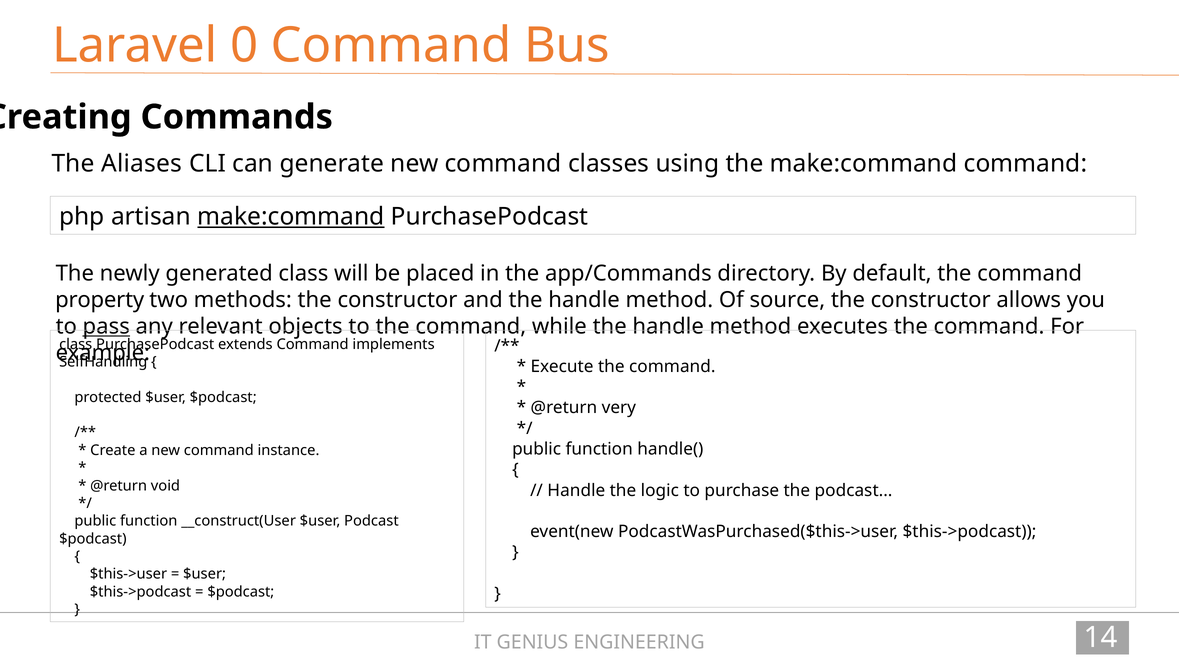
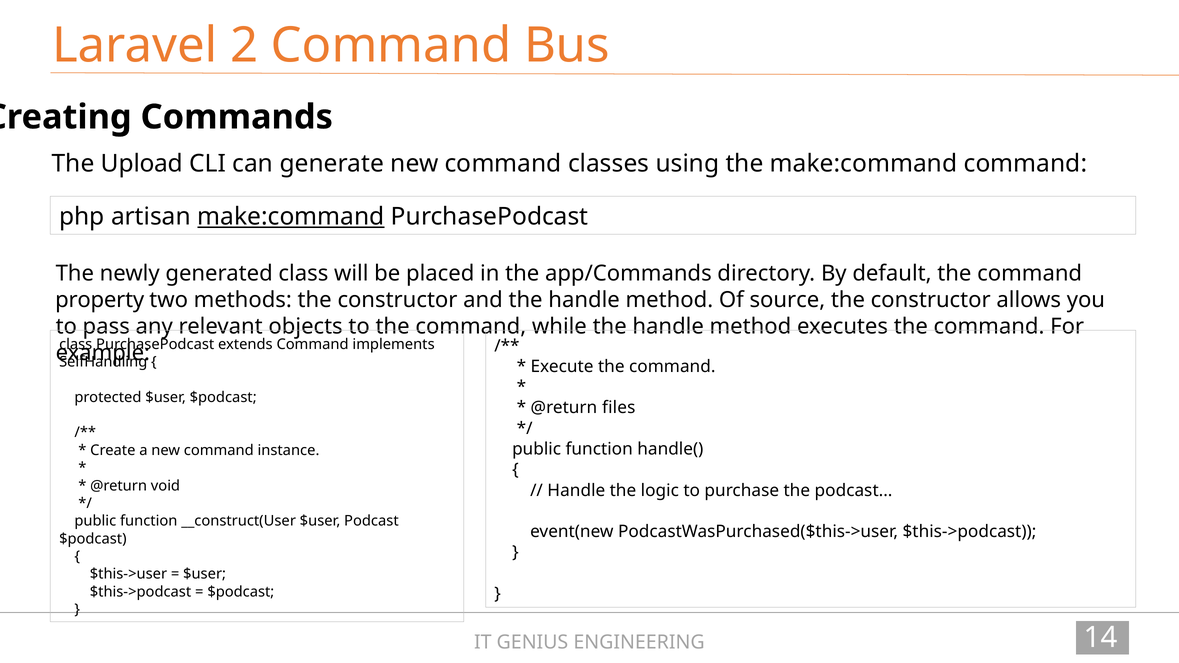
Laravel 0: 0 -> 2
Aliases: Aliases -> Upload
pass underline: present -> none
very: very -> files
